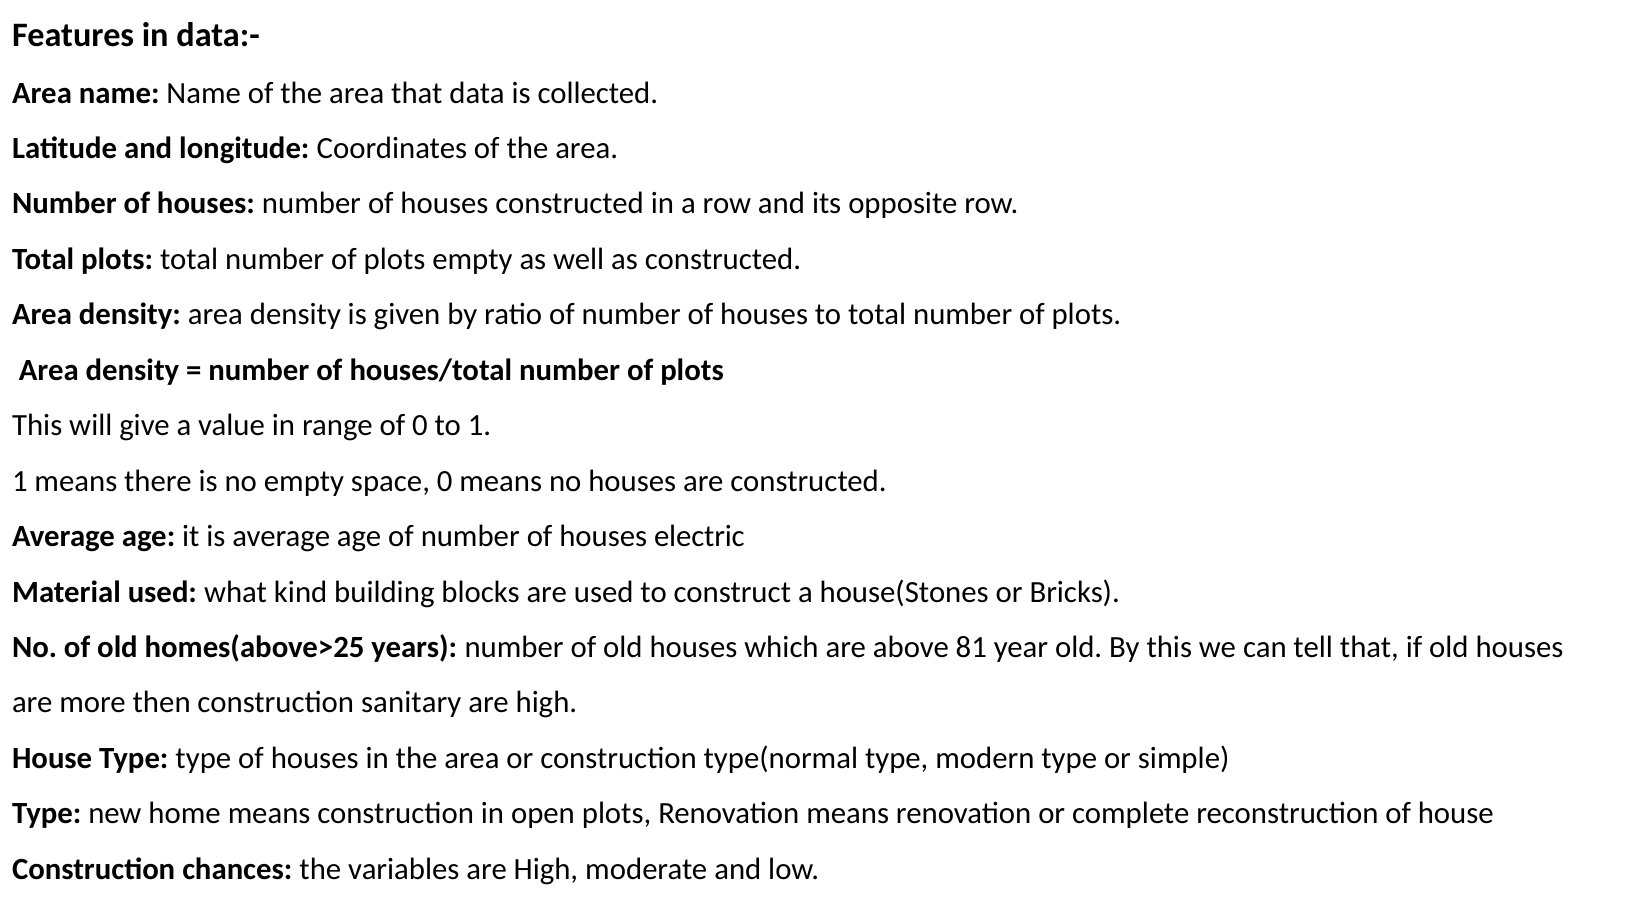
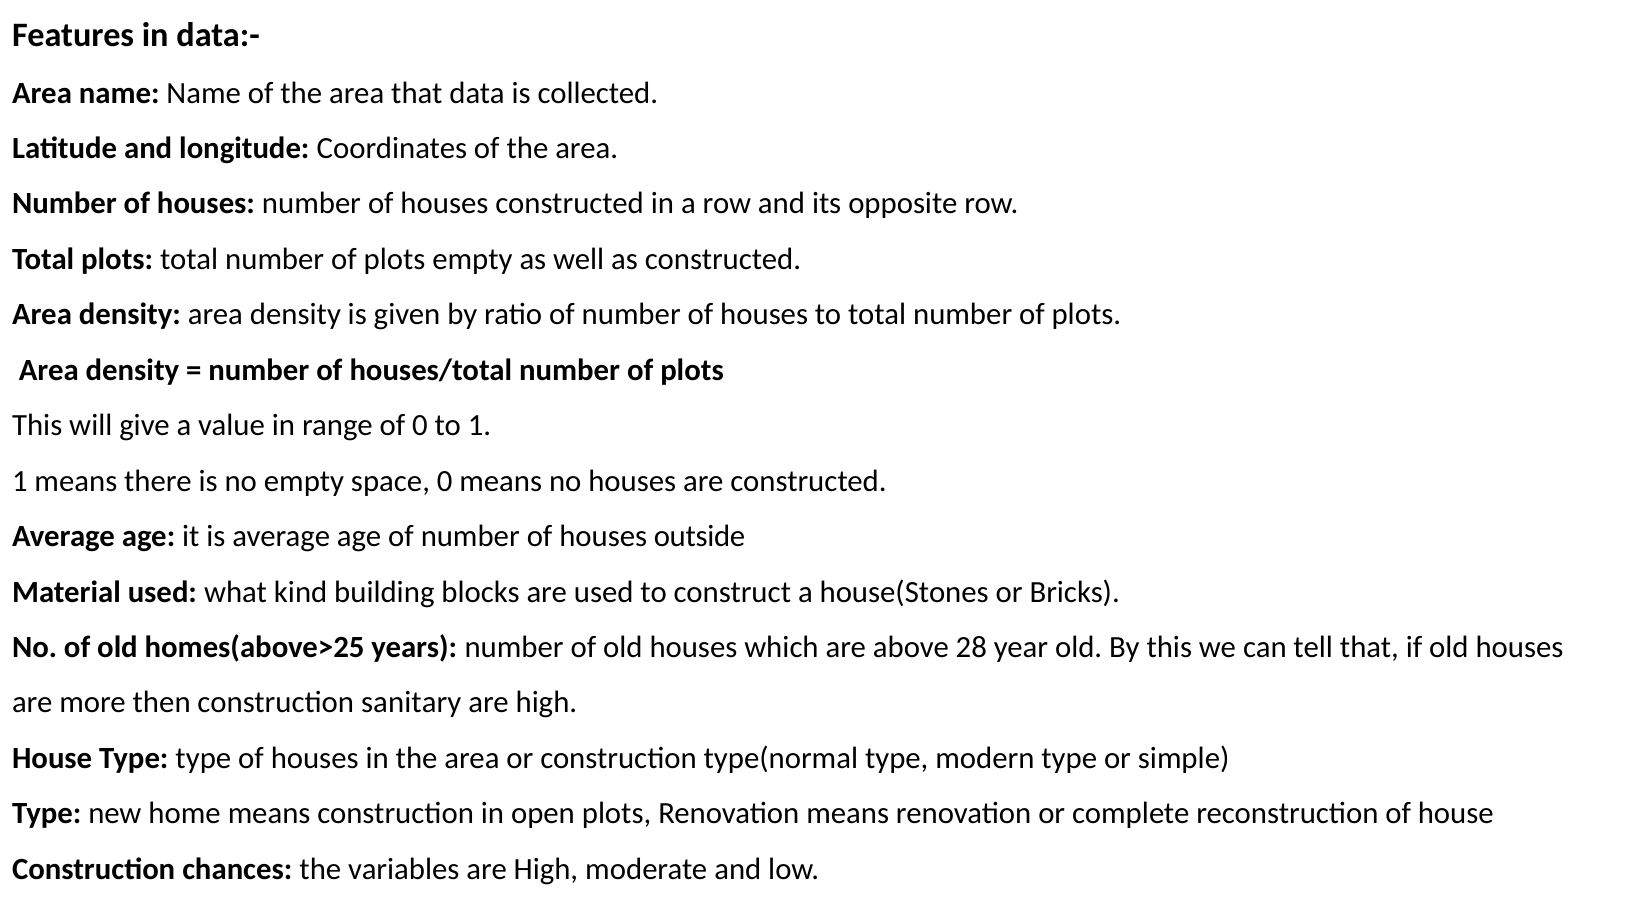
electric: electric -> outside
81: 81 -> 28
